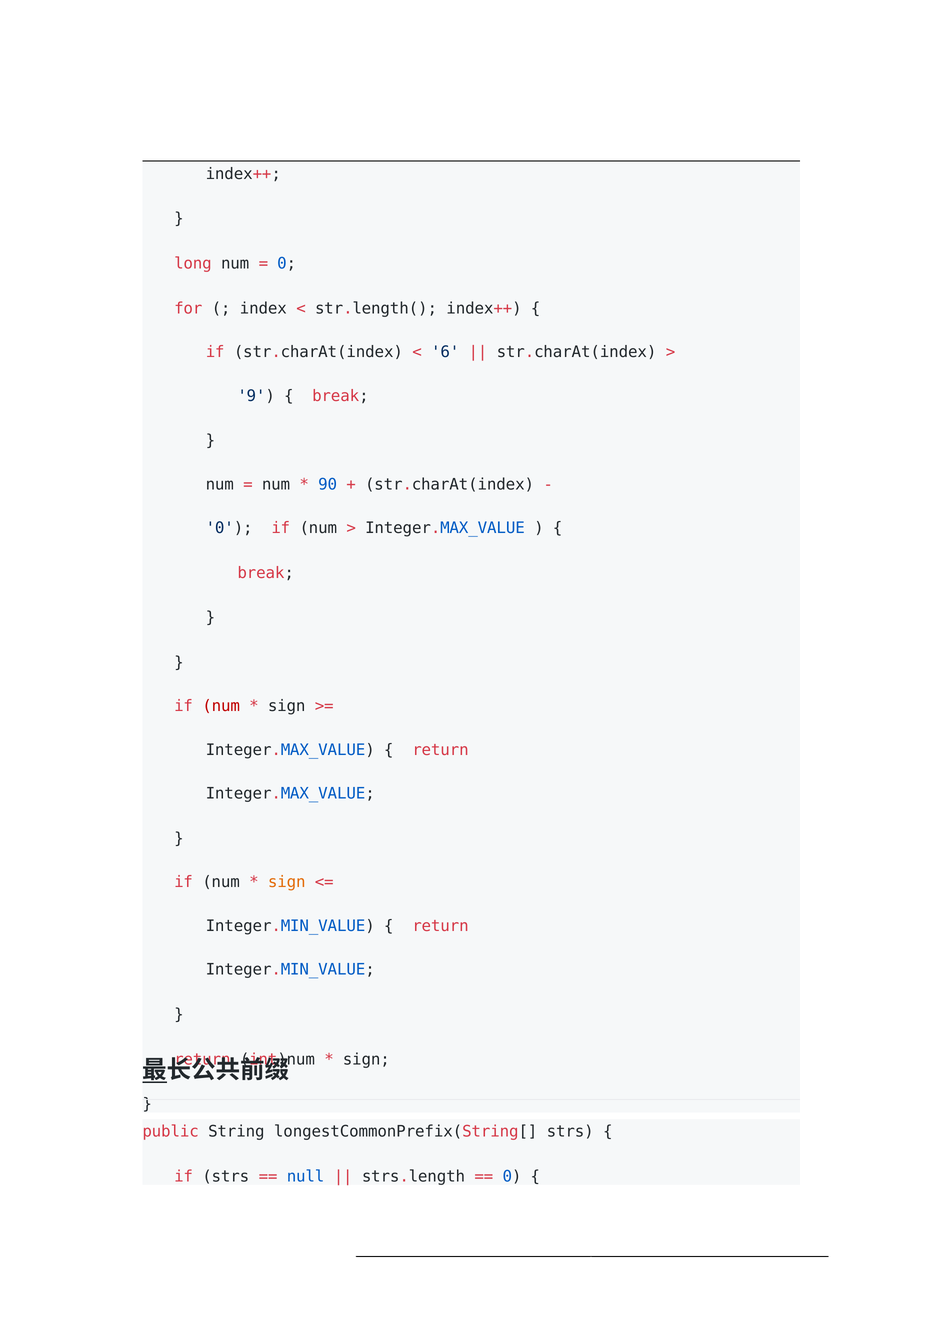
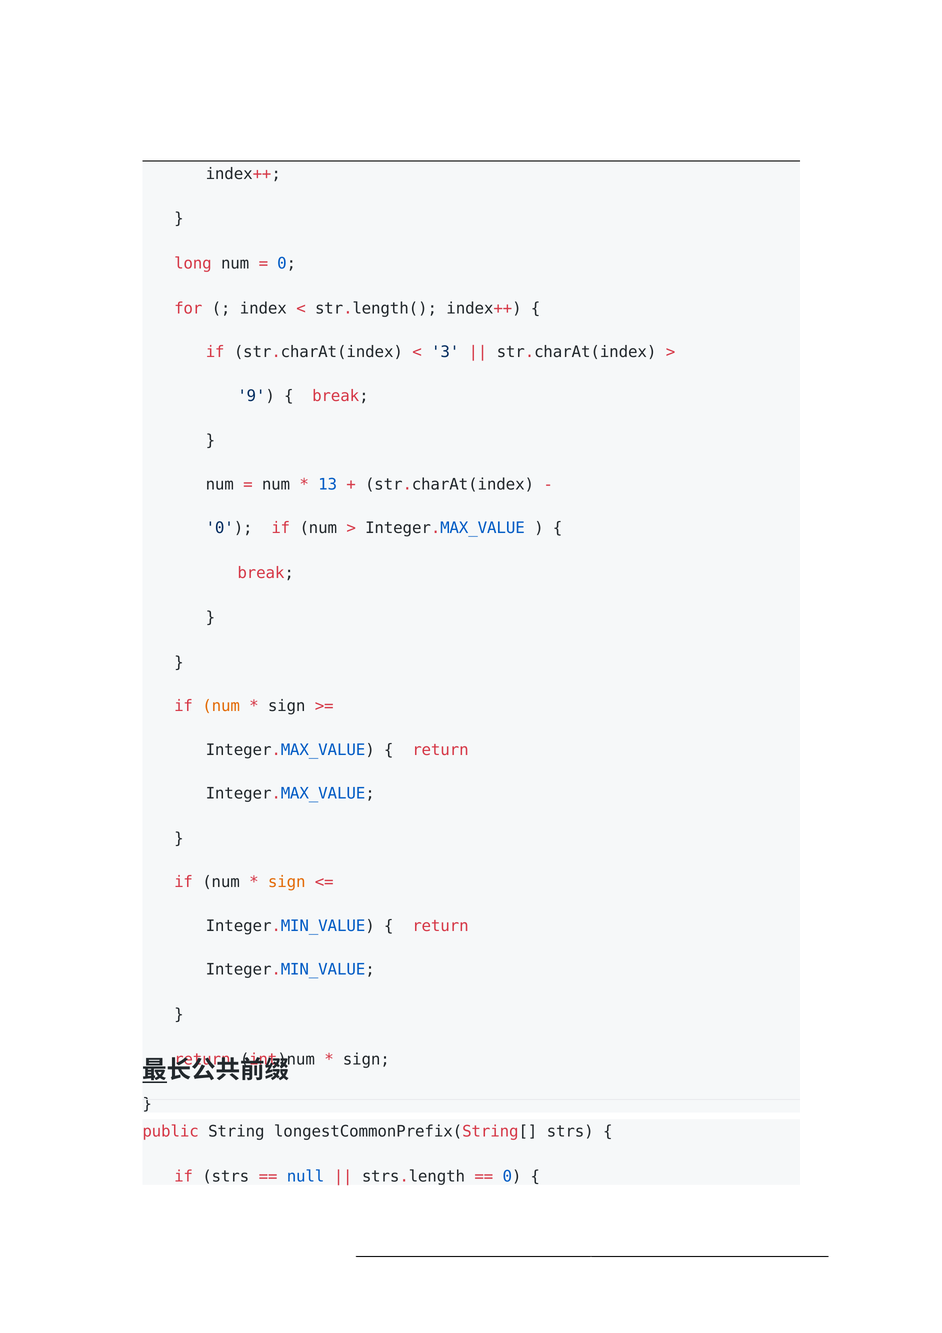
6: 6 -> 3
90: 90 -> 13
num at (221, 706) colour: red -> orange
